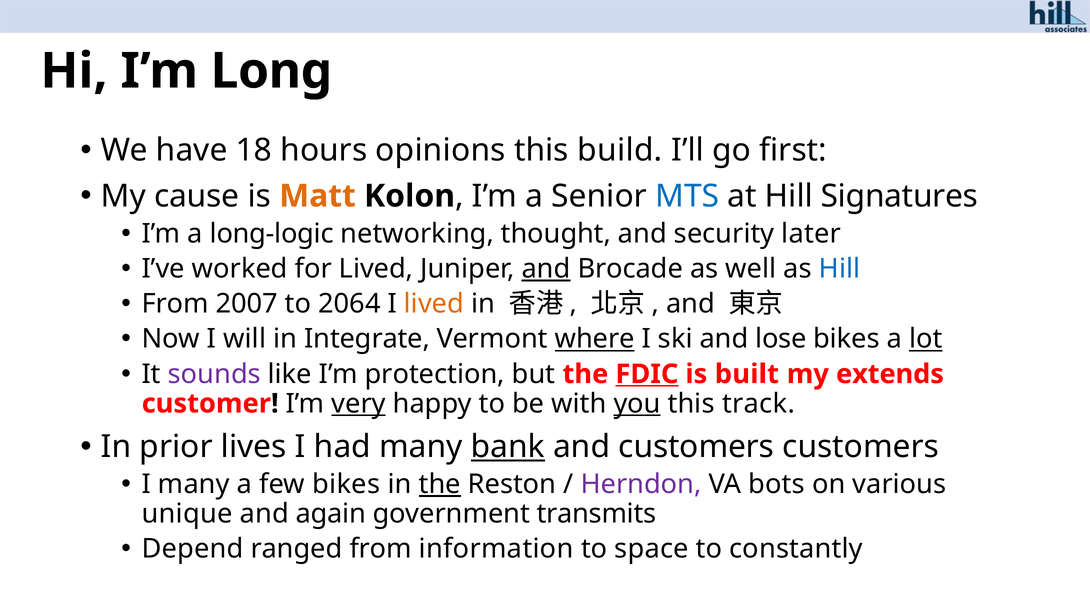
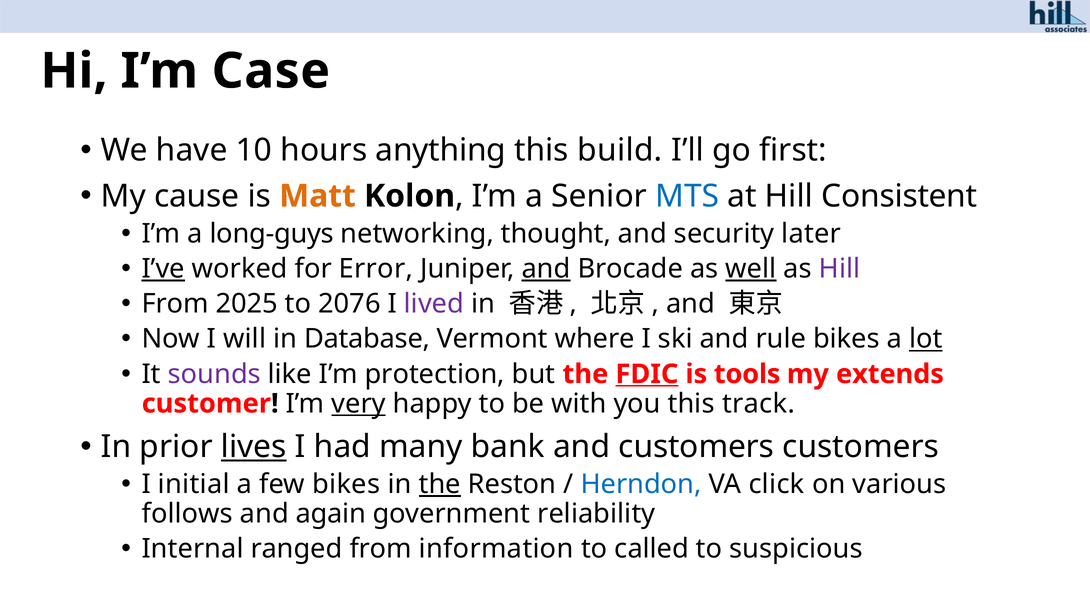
Long: Long -> Case
18: 18 -> 10
opinions: opinions -> anything
Signatures: Signatures -> Consistent
long-logic: long-logic -> long-guys
I’ve underline: none -> present
for Lived: Lived -> Error
well underline: none -> present
Hill at (839, 269) colour: blue -> purple
2007: 2007 -> 2025
2064: 2064 -> 2076
lived at (434, 304) colour: orange -> purple
Integrate: Integrate -> Database
where underline: present -> none
lose: lose -> rule
built: built -> tools
you underline: present -> none
lives underline: none -> present
bank underline: present -> none
I many: many -> initial
Herndon colour: purple -> blue
bots: bots -> click
unique: unique -> follows
transmits: transmits -> reliability
Depend: Depend -> Internal
space: space -> called
constantly: constantly -> suspicious
